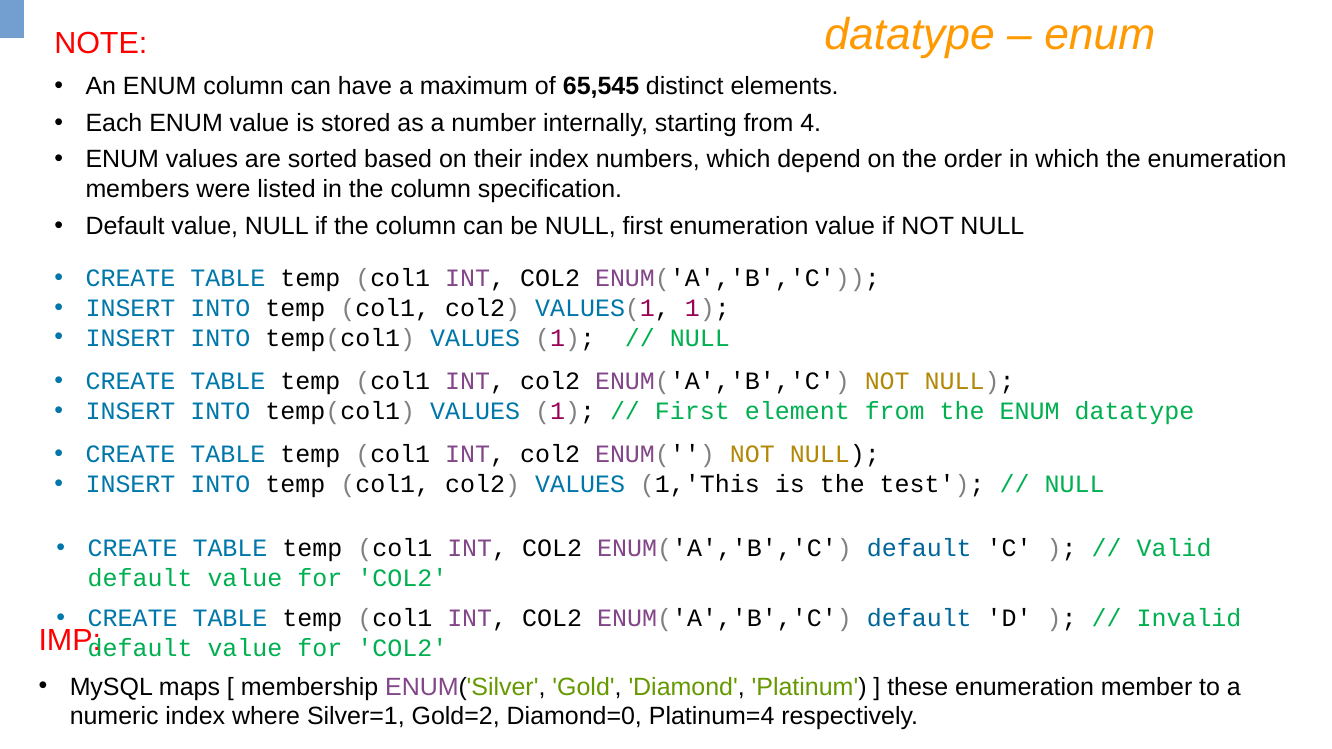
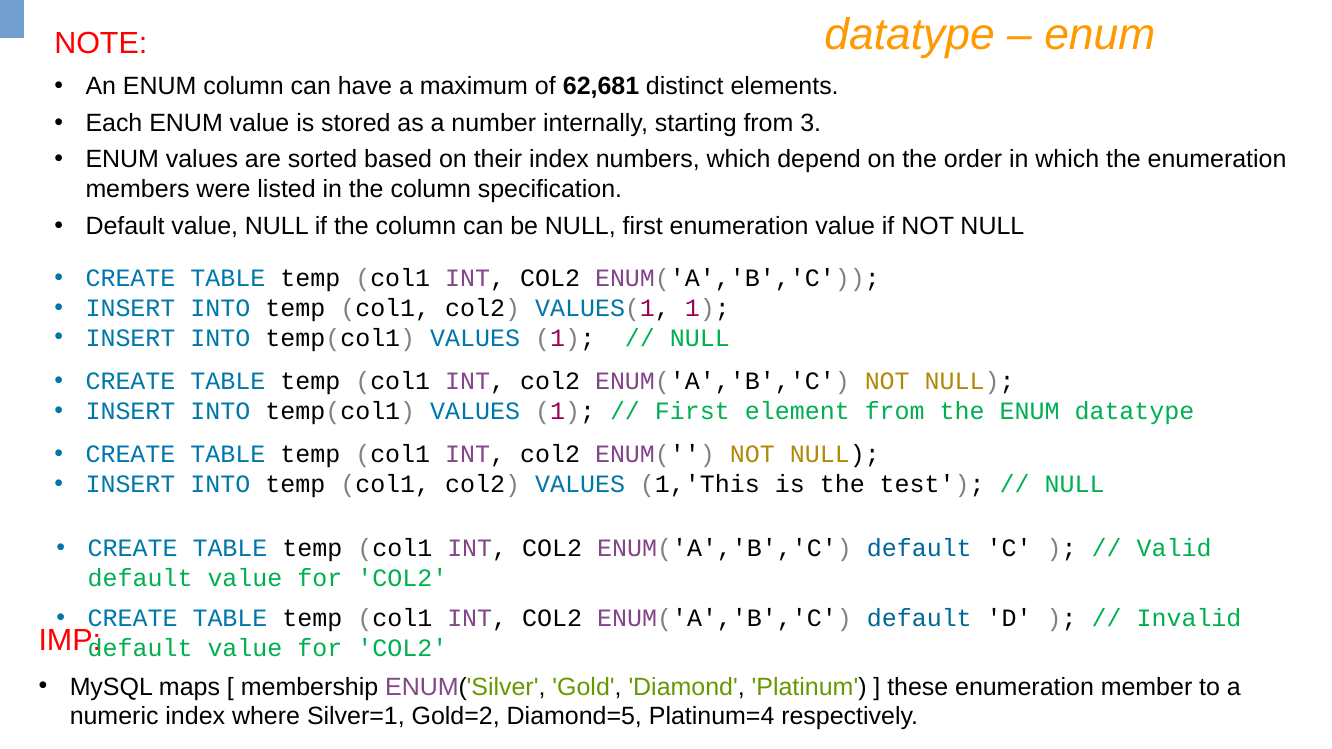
65,545: 65,545 -> 62,681
4: 4 -> 3
Diamond=0: Diamond=0 -> Diamond=5
